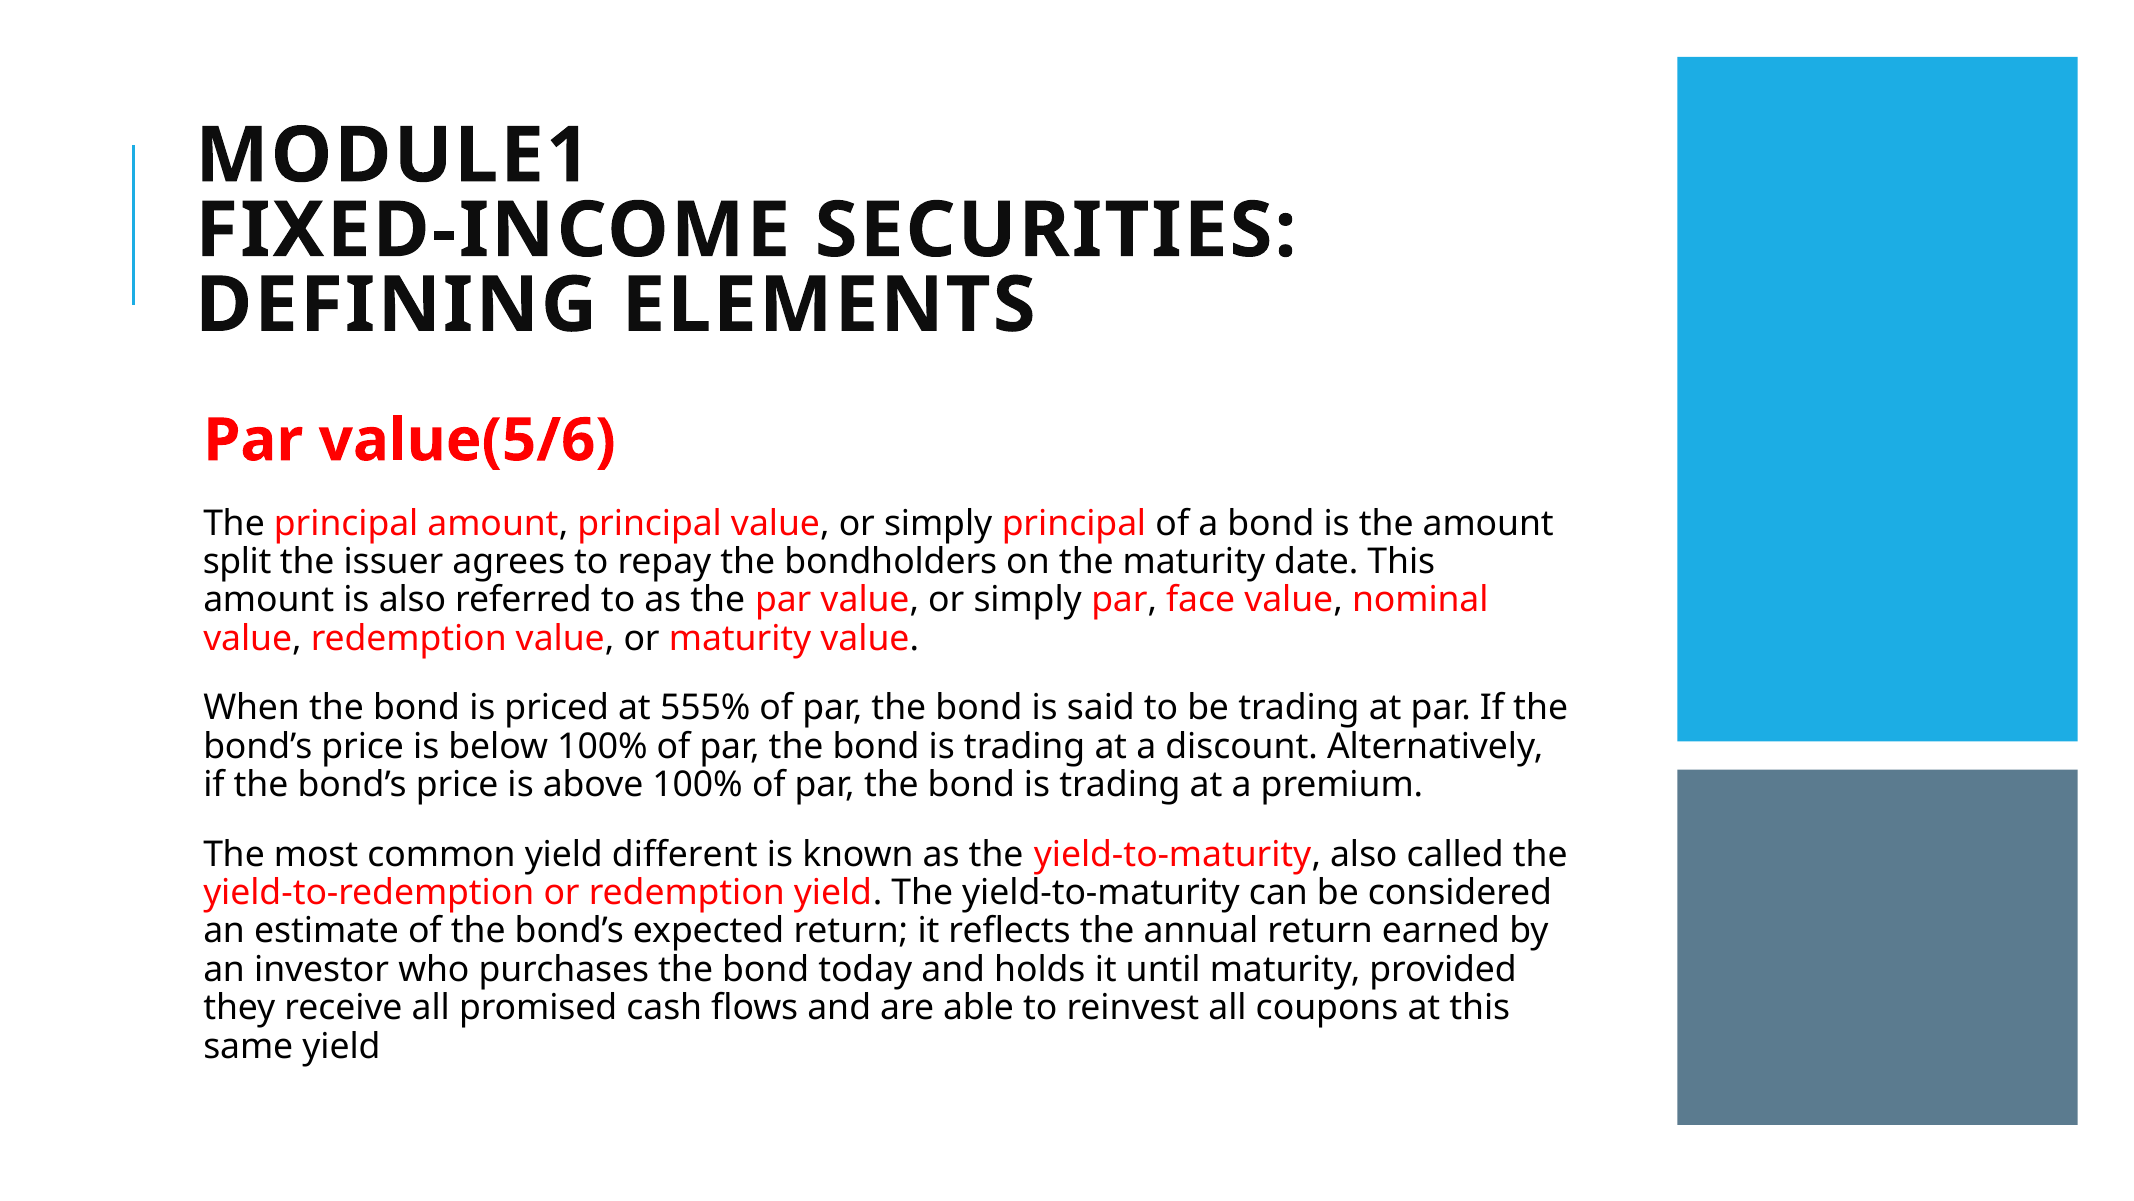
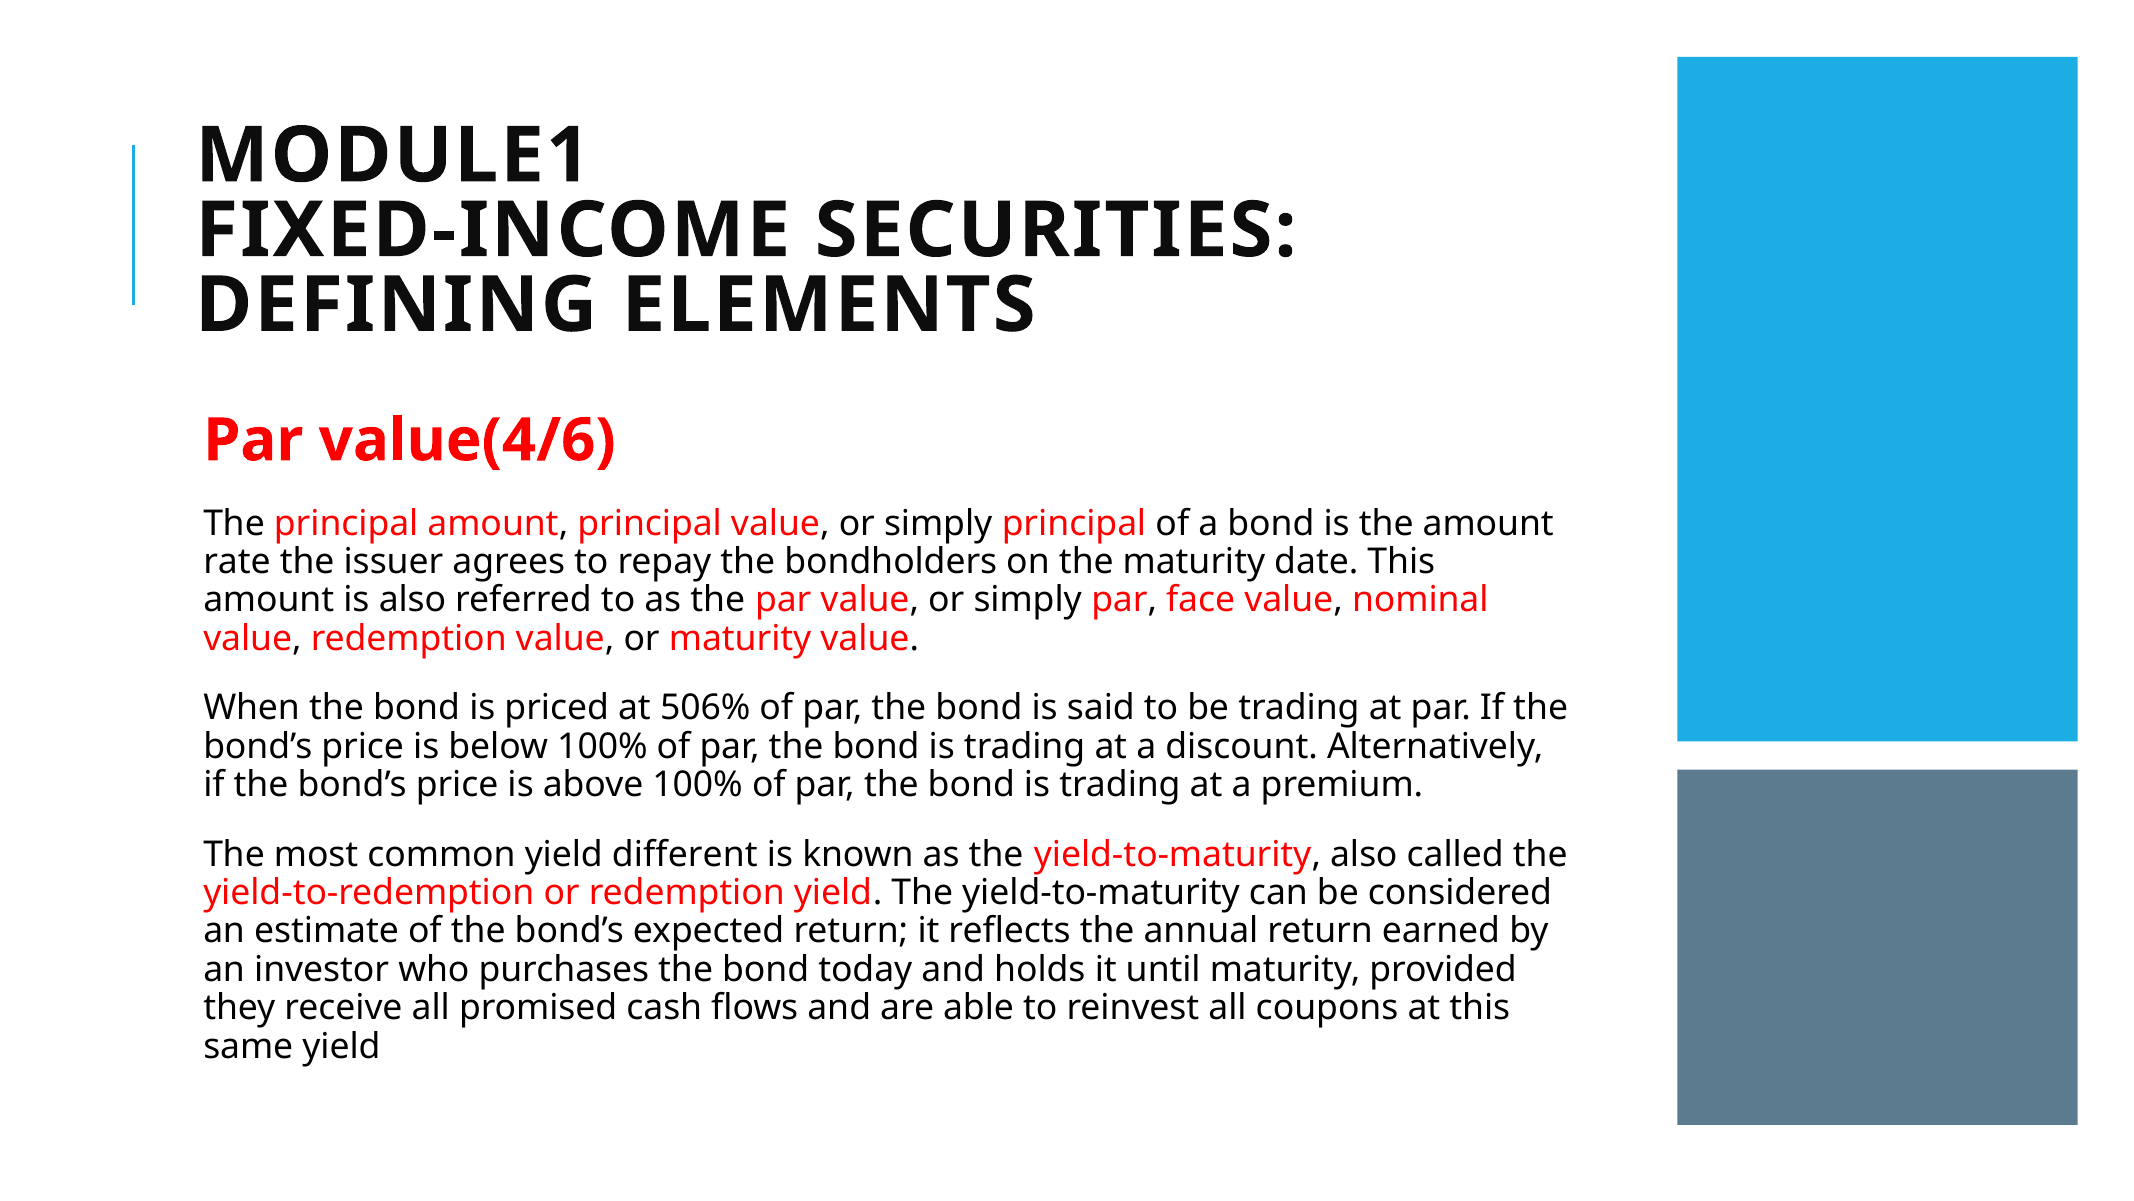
value(5/6: value(5/6 -> value(4/6
split: split -> rate
555%: 555% -> 506%
